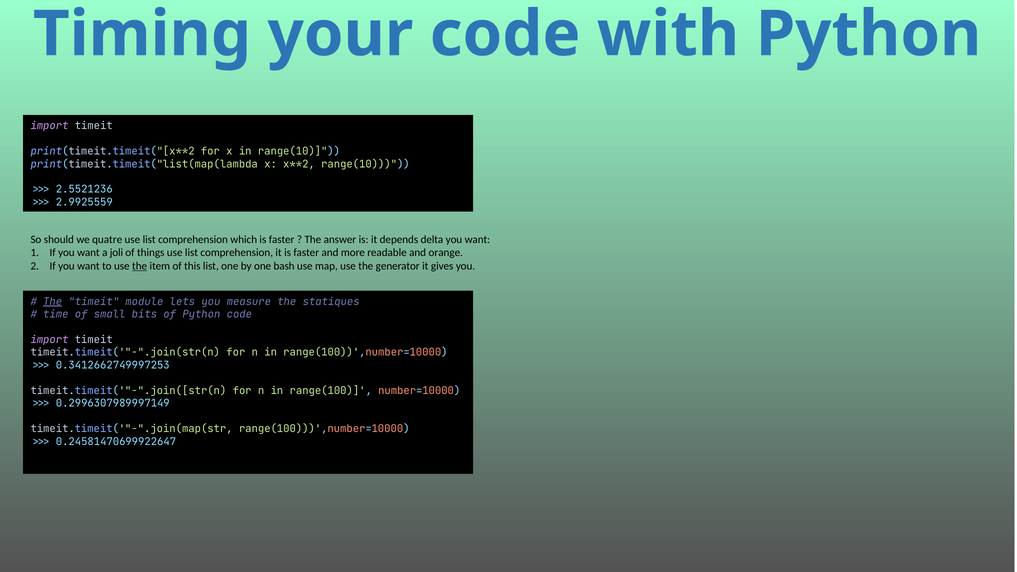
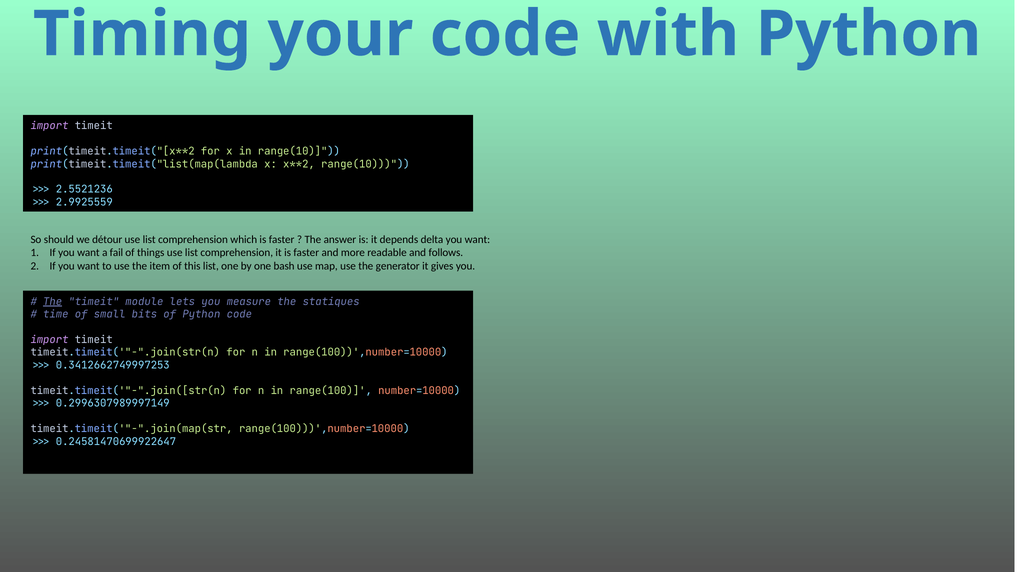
quatre: quatre -> détour
joli: joli -> fail
orange: orange -> follows
the at (140, 266) underline: present -> none
